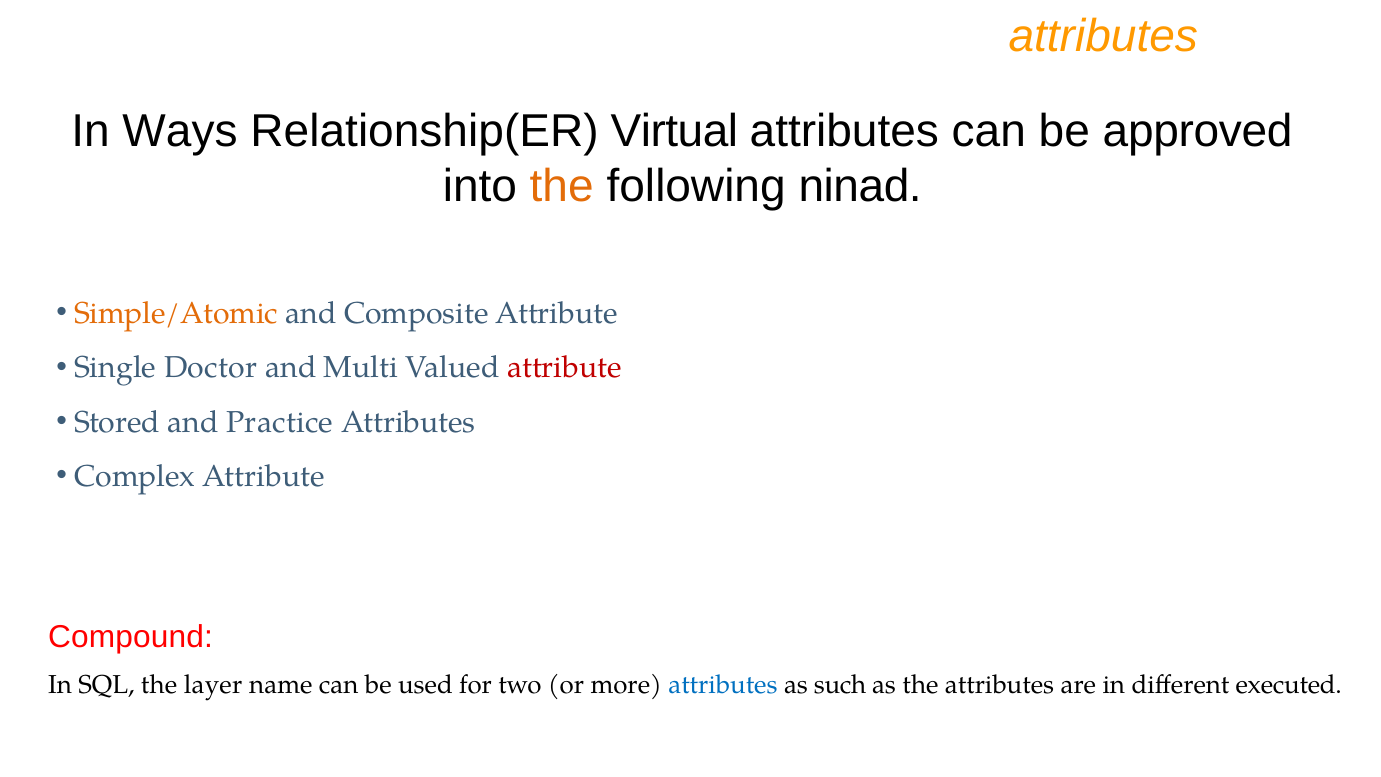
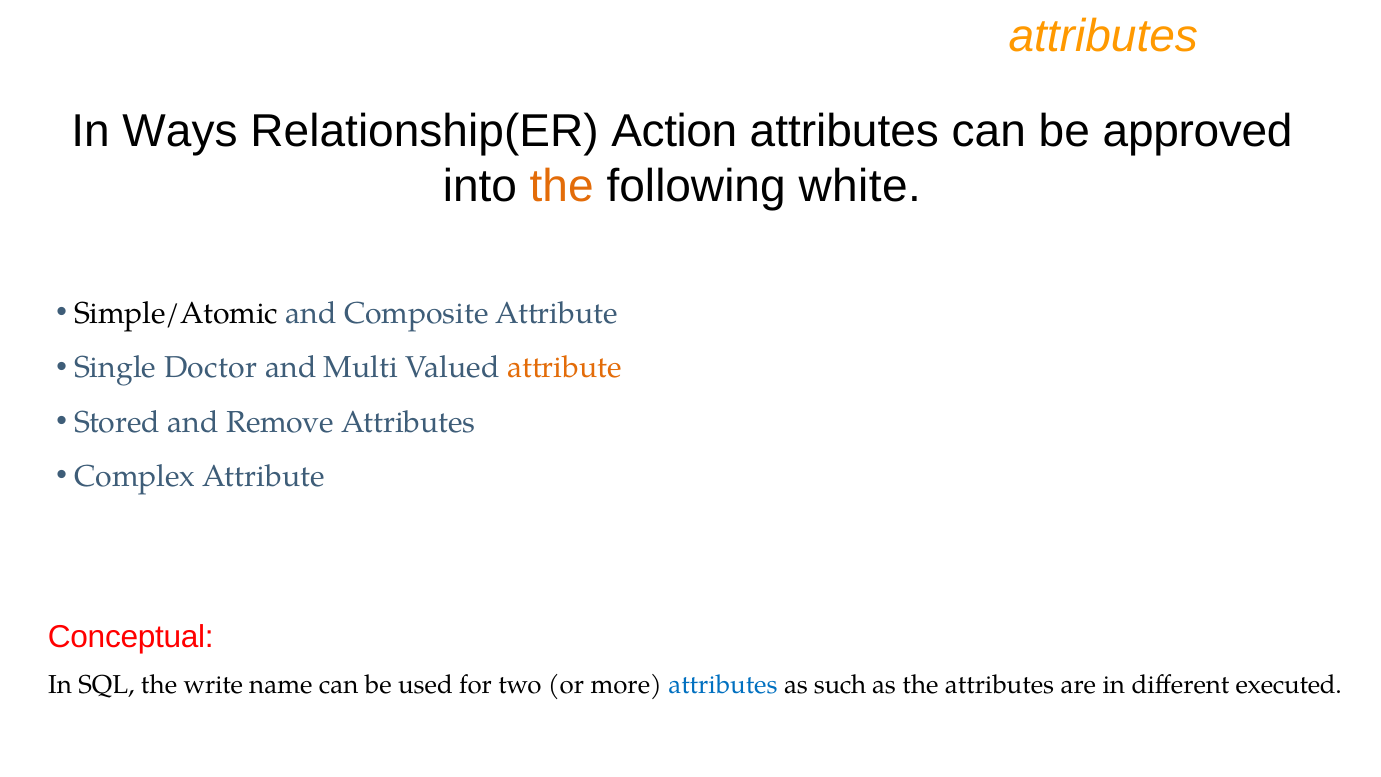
Virtual: Virtual -> Action
ninad: ninad -> white
Simple/Atomic colour: orange -> black
attribute at (564, 368) colour: red -> orange
Practice: Practice -> Remove
Compound: Compound -> Conceptual
layer: layer -> write
